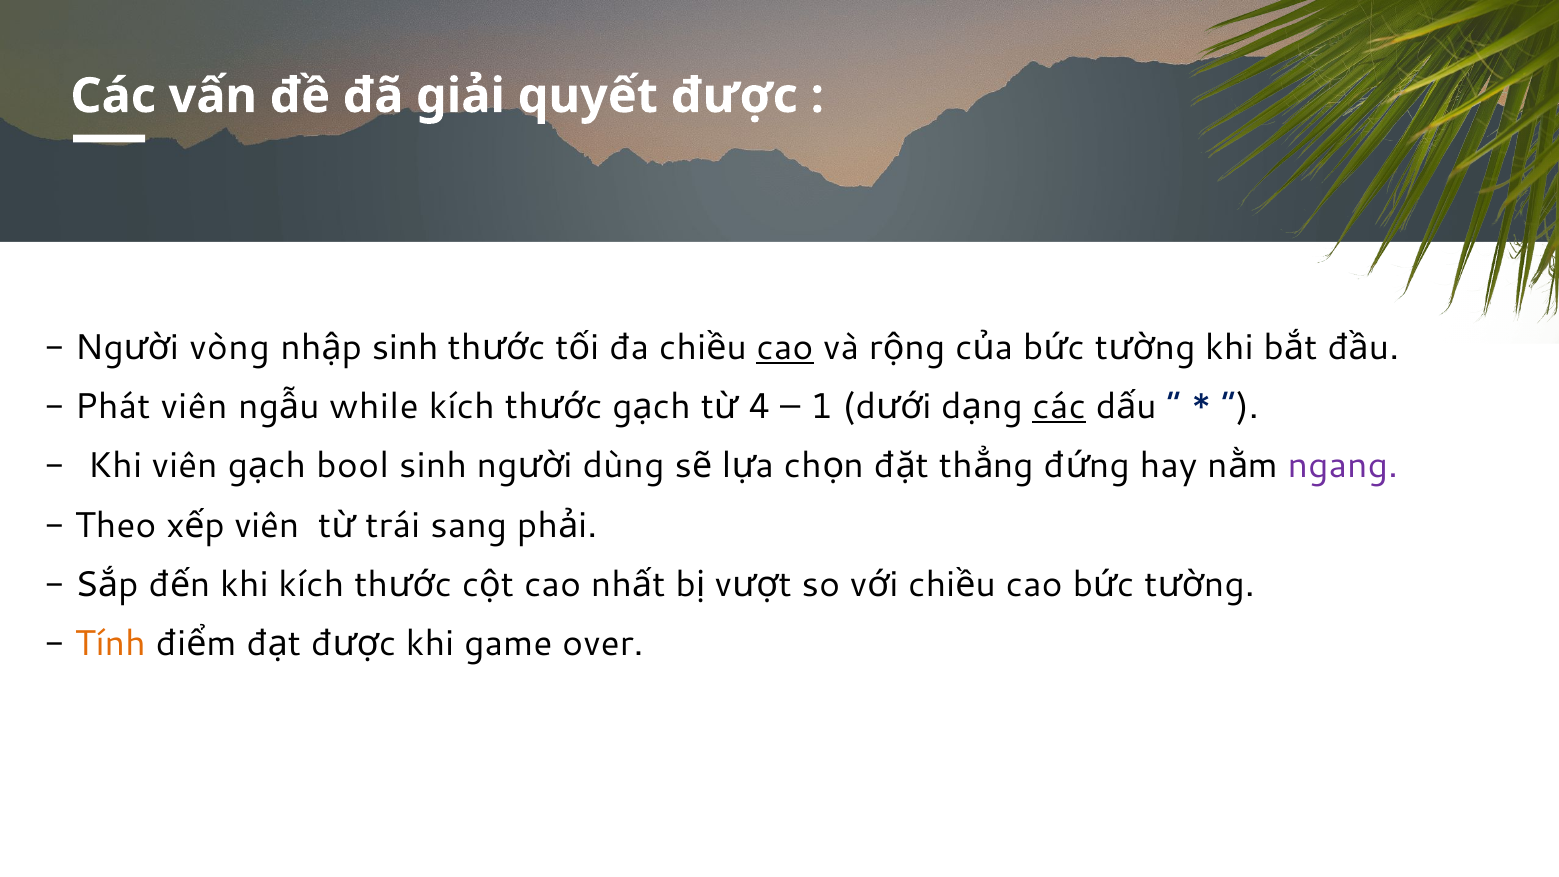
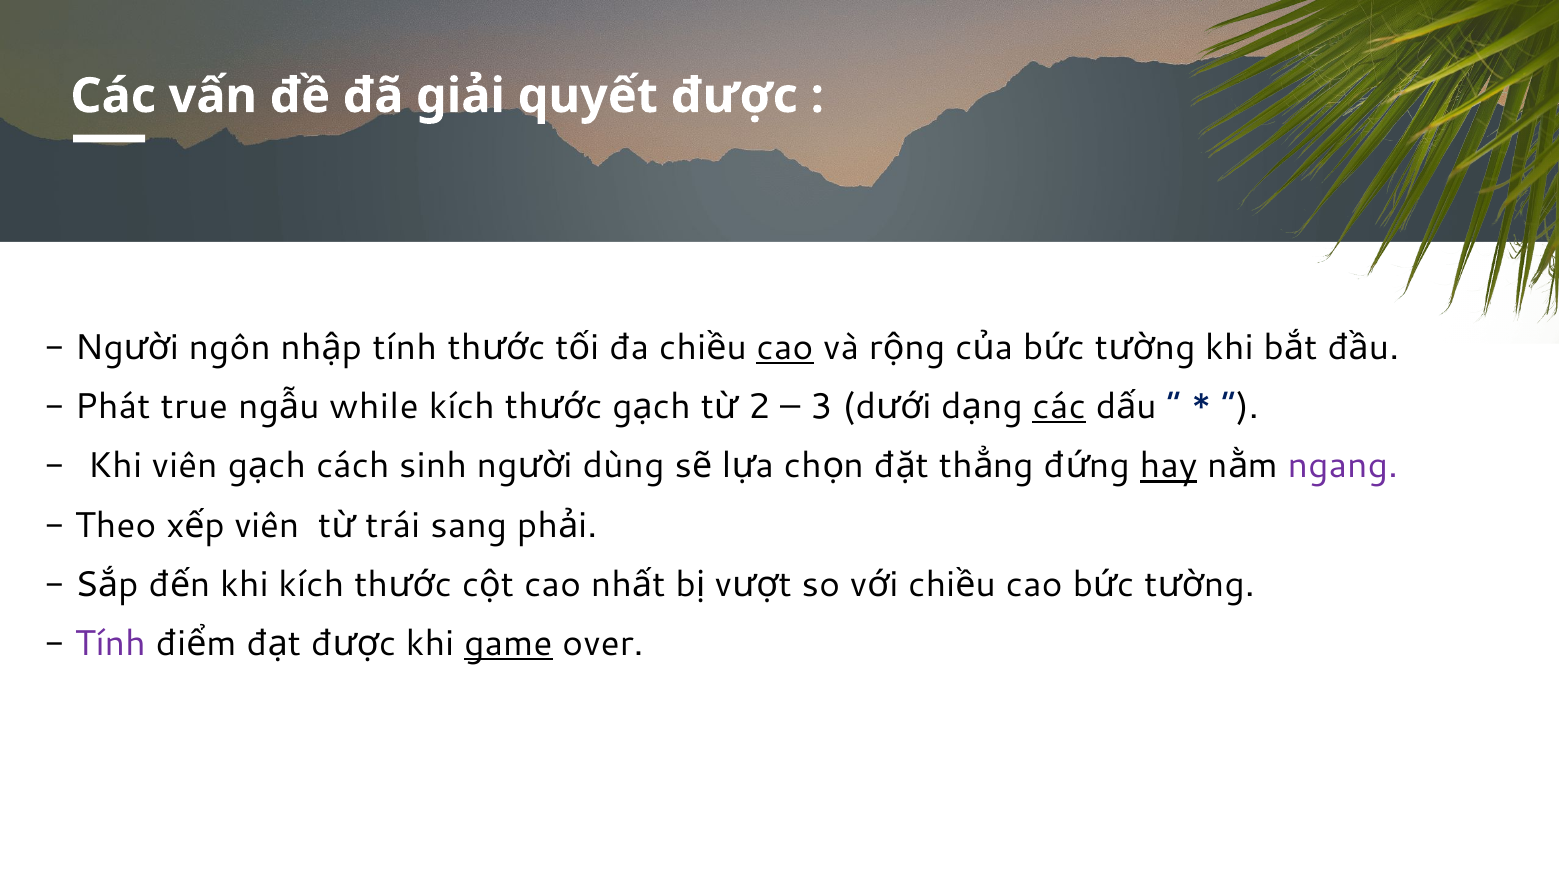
vòng: vòng -> ngôn
sinh at (405, 348): sinh -> tính
Phát viên: viên -> true
4: 4 -> 2
1: 1 -> 3
bool: bool -> cách
hay underline: none -> present
Tính at (110, 643) colour: orange -> purple
game underline: none -> present
